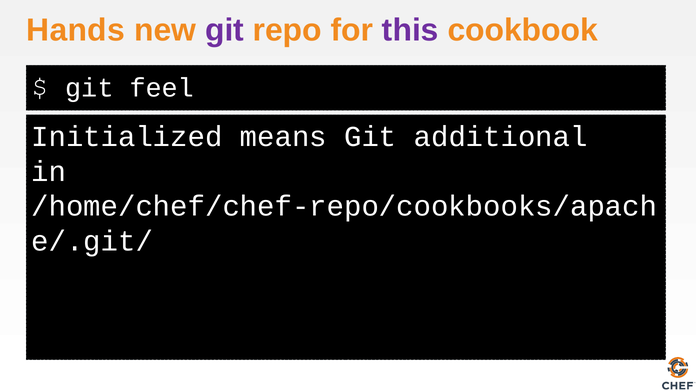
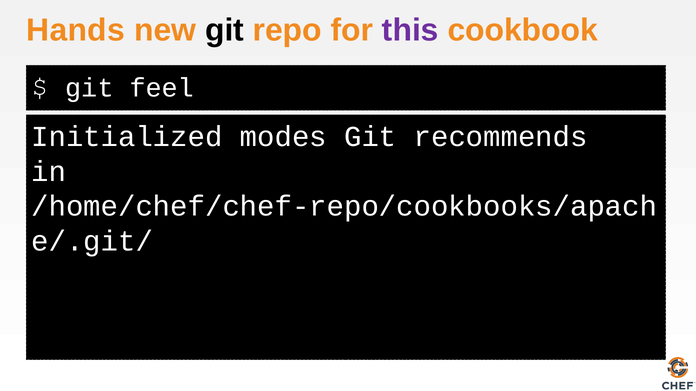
git at (225, 30) colour: purple -> black
means: means -> modes
additional: additional -> recommends
